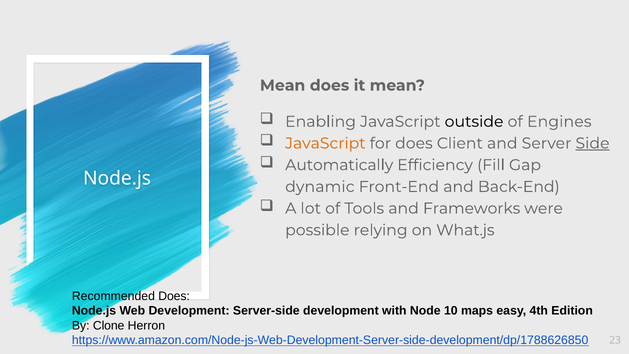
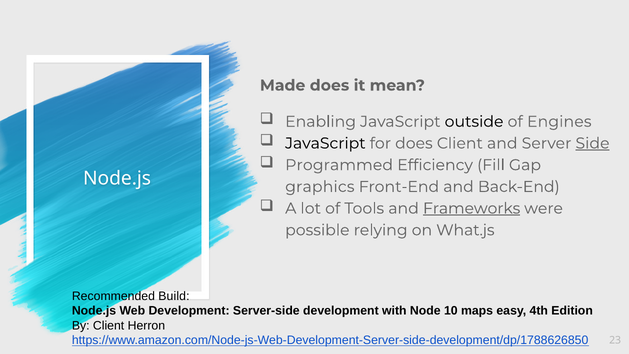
Mean at (283, 85): Mean -> Made
JavaScript at (325, 143) colour: orange -> black
Automatically: Automatically -> Programmed
dynamic: dynamic -> graphics
Frameworks underline: none -> present
Recommended Does: Does -> Build
By Clone: Clone -> Client
